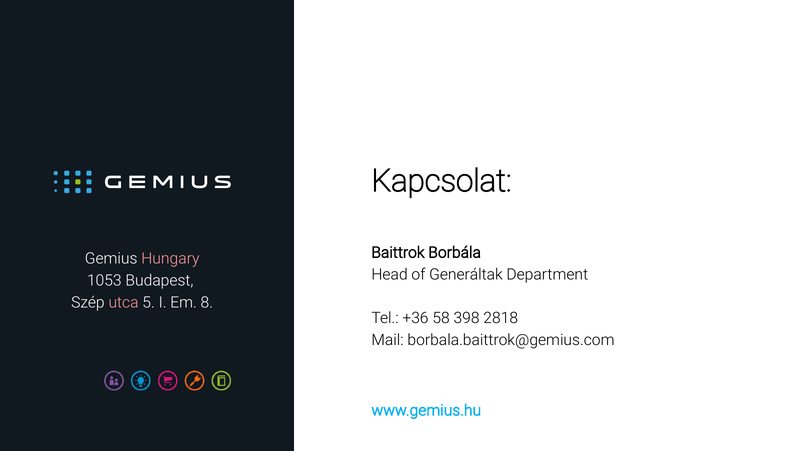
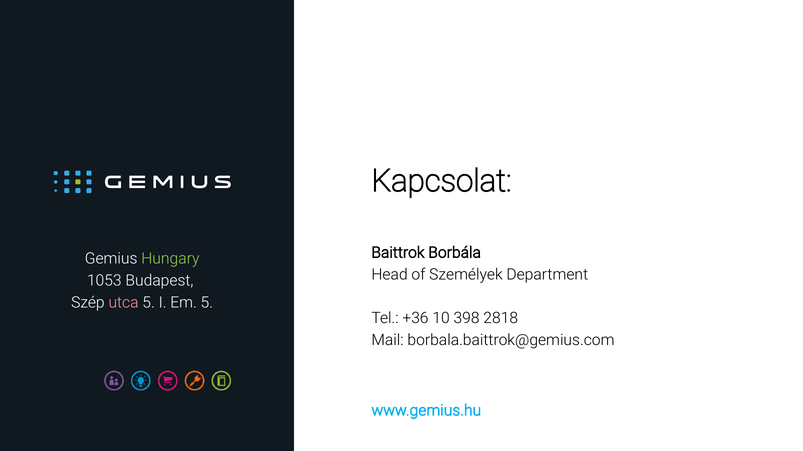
Hungary colour: pink -> light green
Generáltak: Generáltak -> Személyek
Em 8: 8 -> 5
58: 58 -> 10
